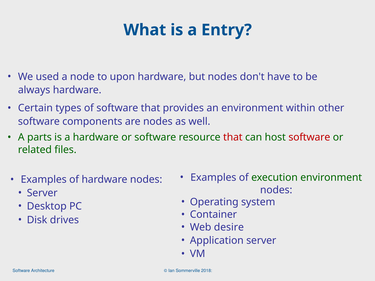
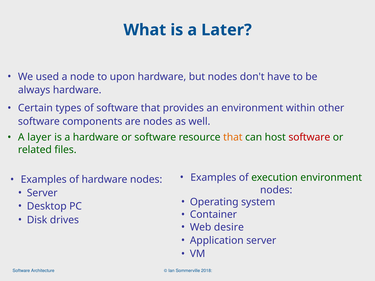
Entry: Entry -> Later
parts: parts -> layer
that at (233, 137) colour: red -> orange
